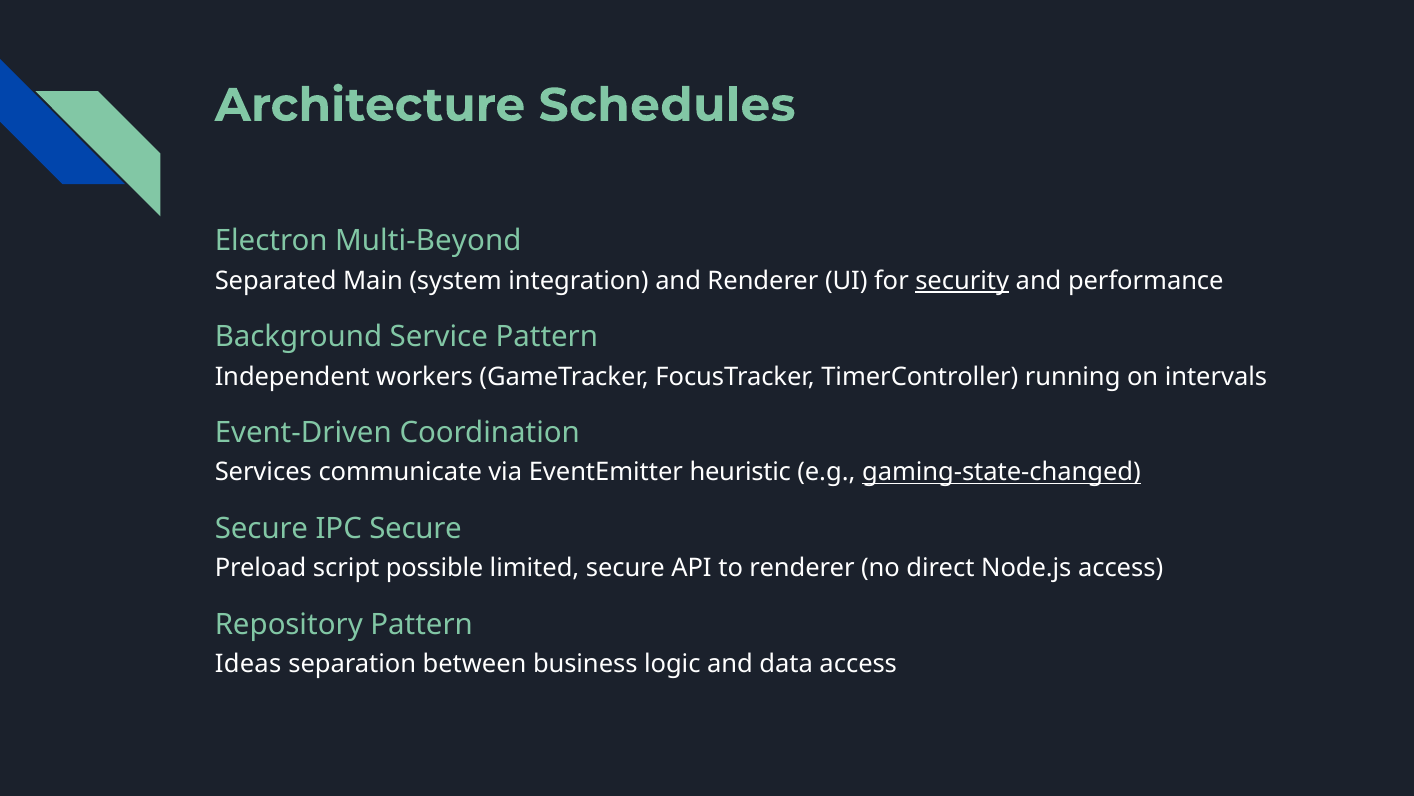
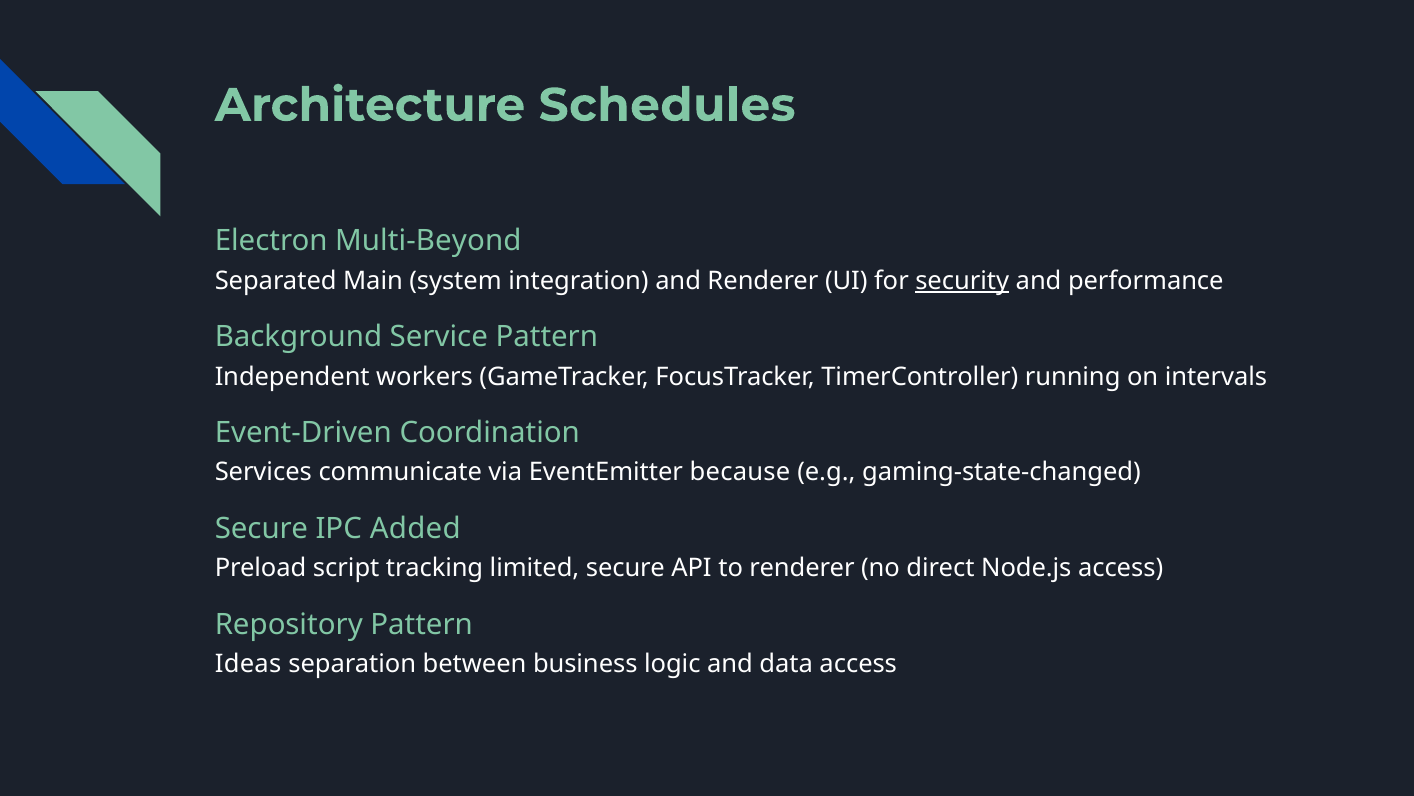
heuristic: heuristic -> because
gaming-state-changed underline: present -> none
IPC Secure: Secure -> Added
possible: possible -> tracking
